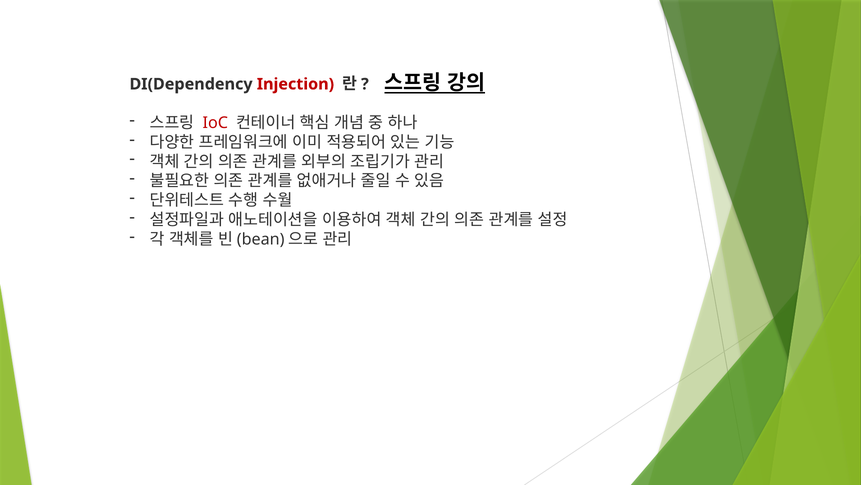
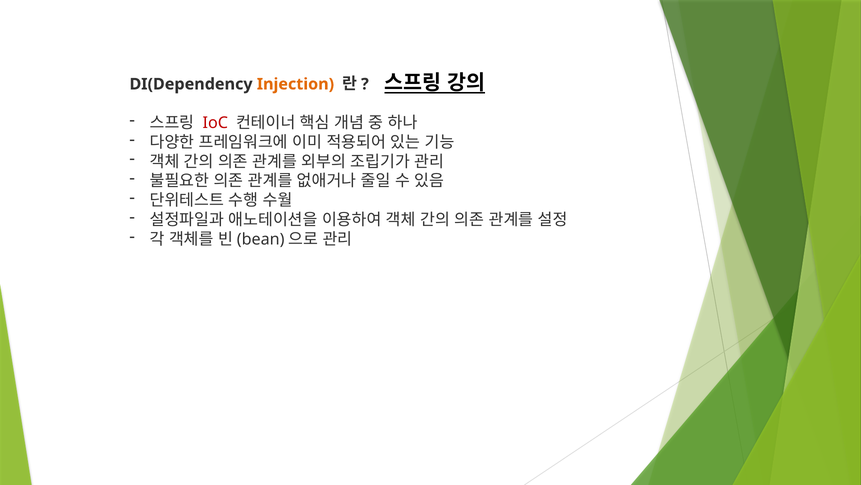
Injection colour: red -> orange
